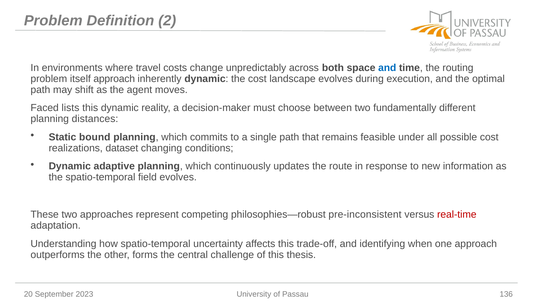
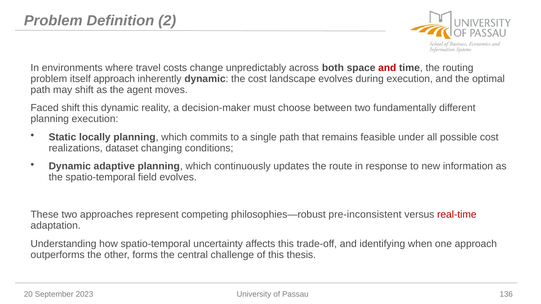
and at (387, 68) colour: blue -> red
Faced lists: lists -> shift
planning distances: distances -> execution
bound: bound -> locally
